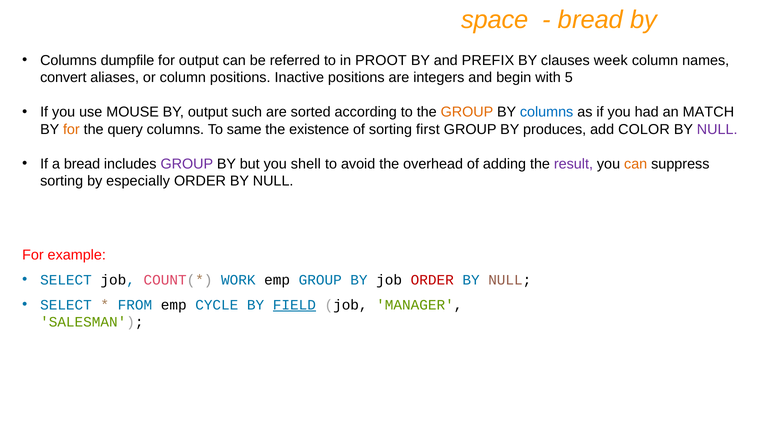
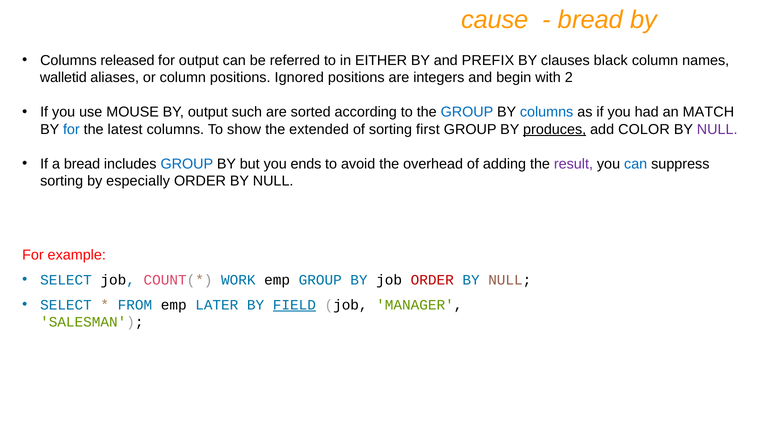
space: space -> cause
dumpfile: dumpfile -> released
PROOT: PROOT -> EITHER
week: week -> black
convert: convert -> walletid
Inactive: Inactive -> Ignored
5: 5 -> 2
GROUP at (467, 112) colour: orange -> blue
for at (71, 129) colour: orange -> blue
query: query -> latest
same: same -> show
existence: existence -> extended
produces underline: none -> present
GROUP at (187, 164) colour: purple -> blue
shell: shell -> ends
can at (636, 164) colour: orange -> blue
CYCLE: CYCLE -> LATER
